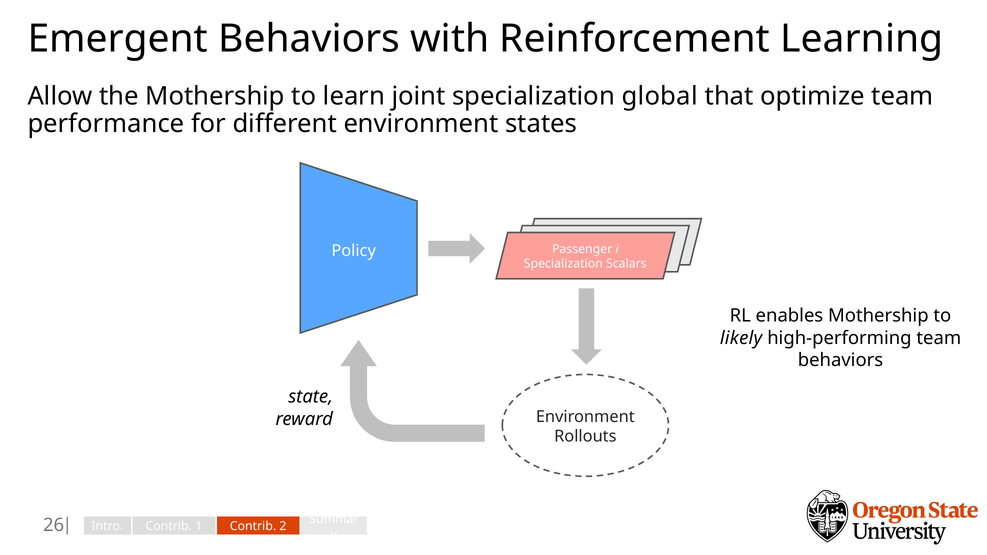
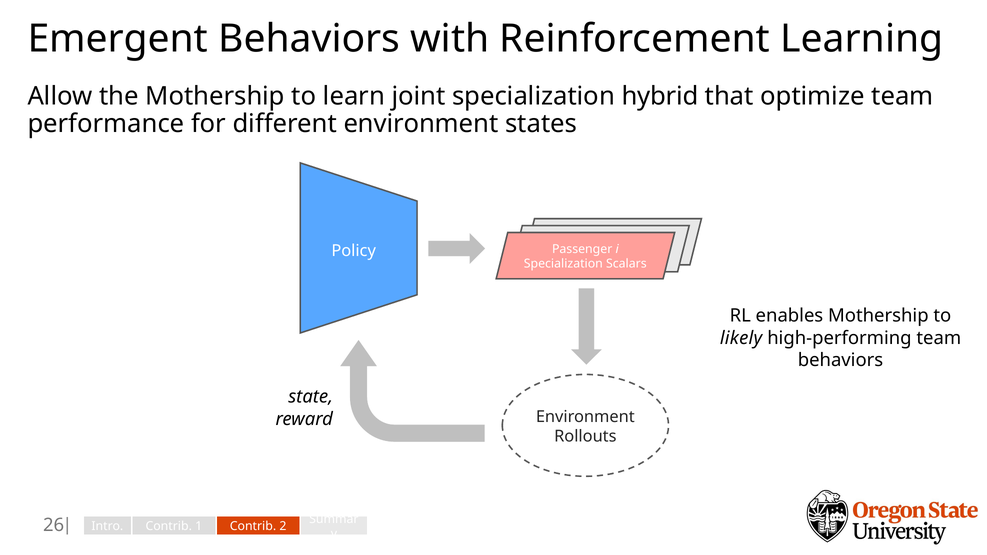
global: global -> hybrid
